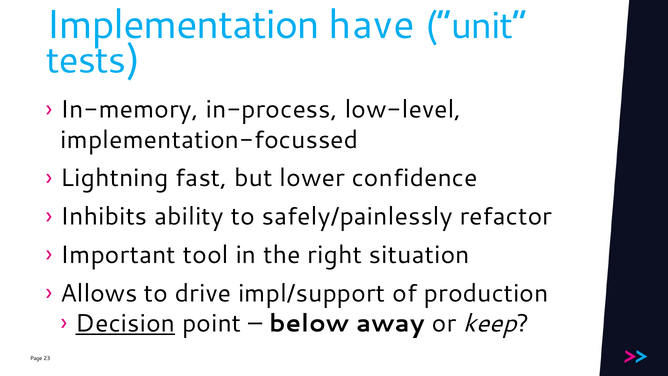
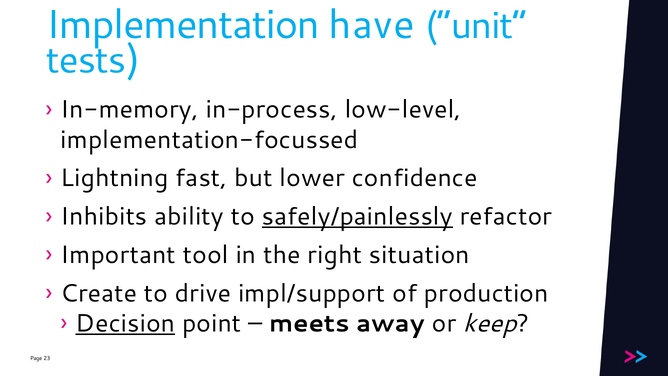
safely/painlessly underline: none -> present
Allows: Allows -> Create
below: below -> meets
